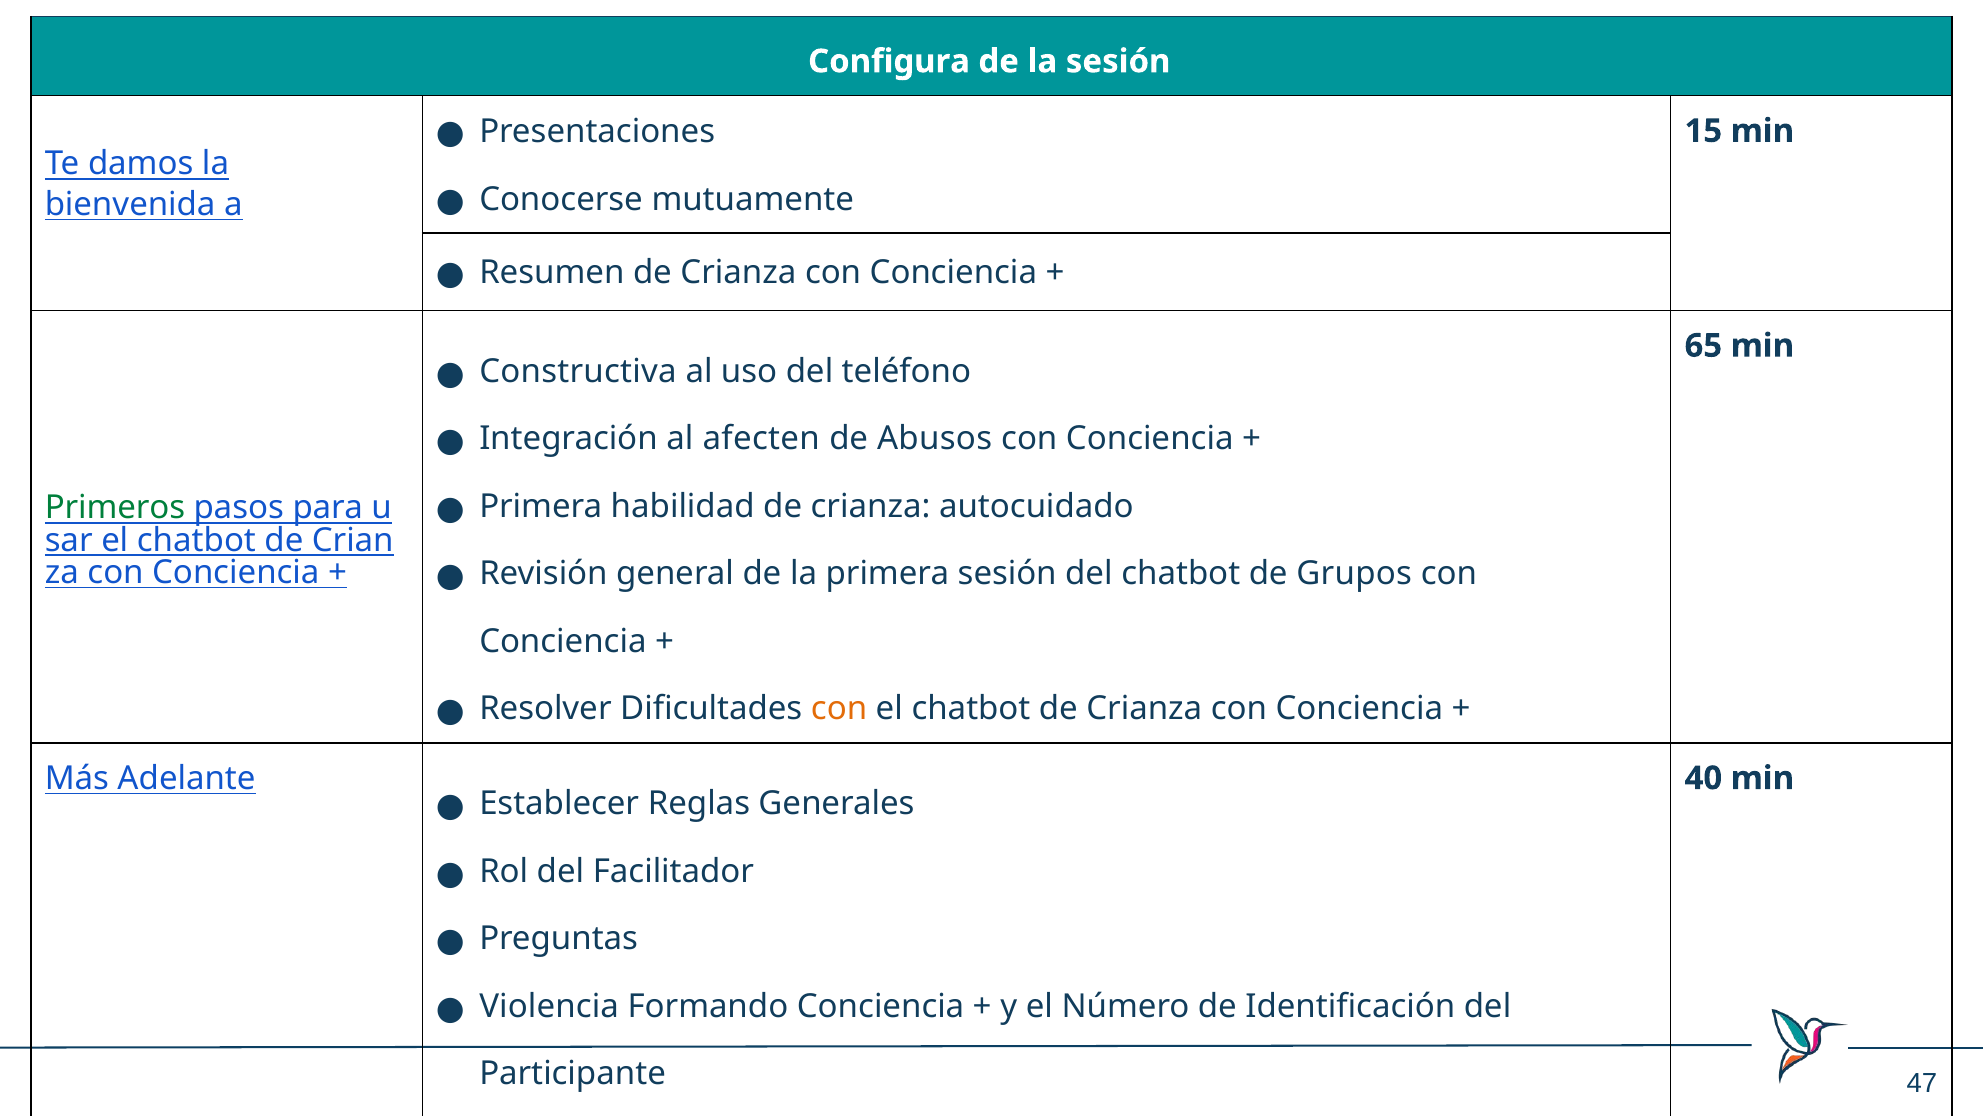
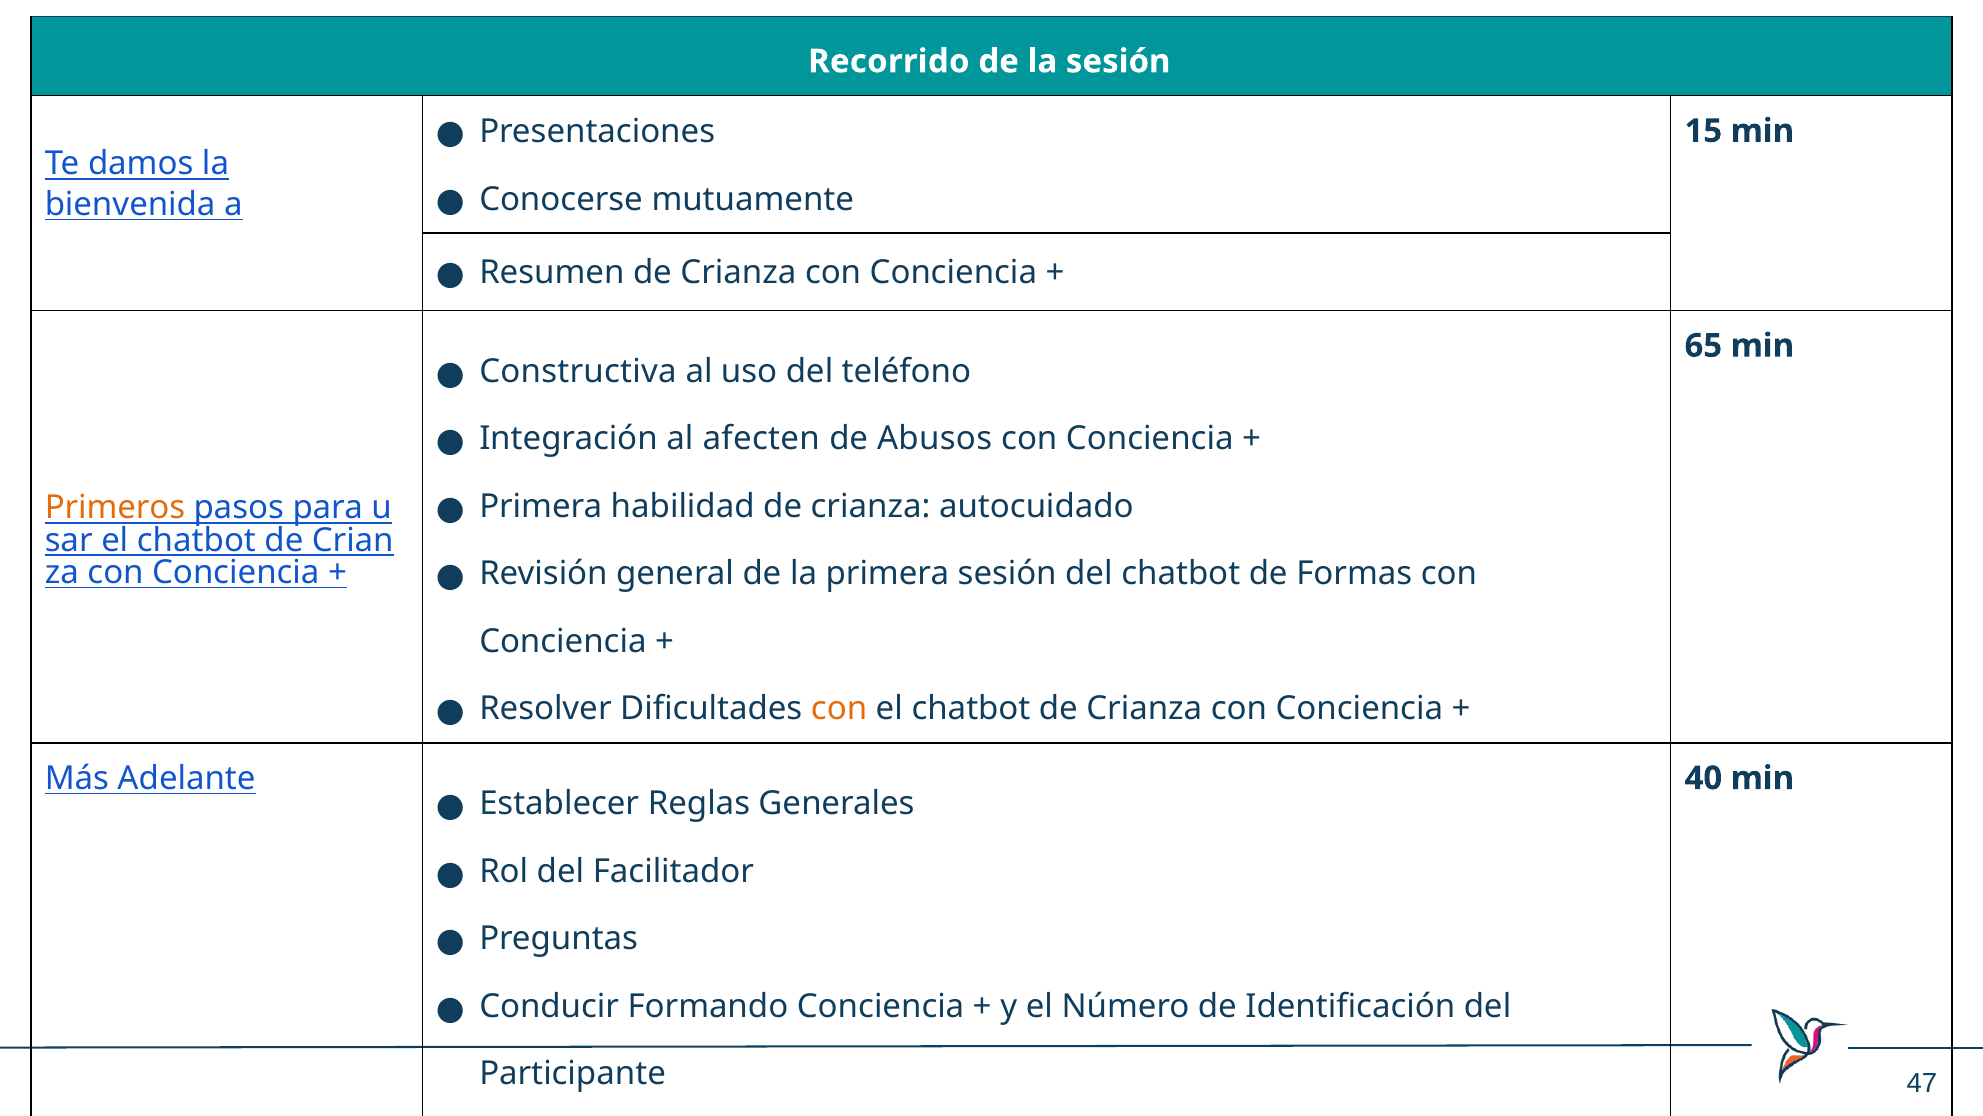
Configura: Configura -> Recorrido
Primeros colour: green -> orange
Grupos: Grupos -> Formas
Violencia: Violencia -> Conducir
